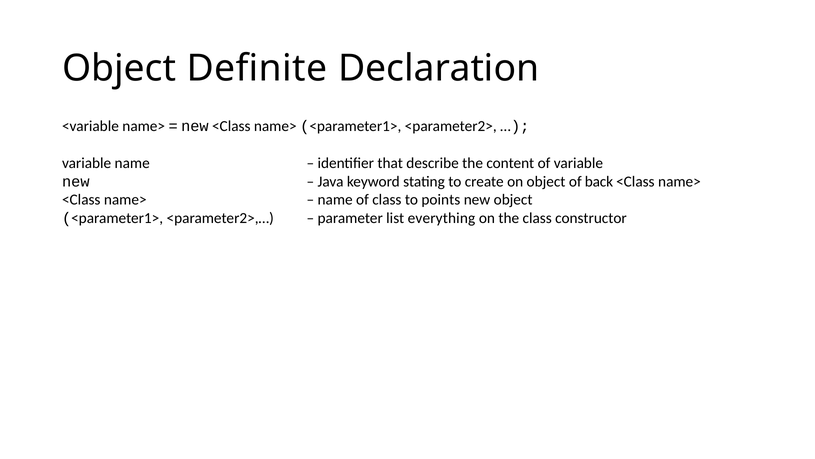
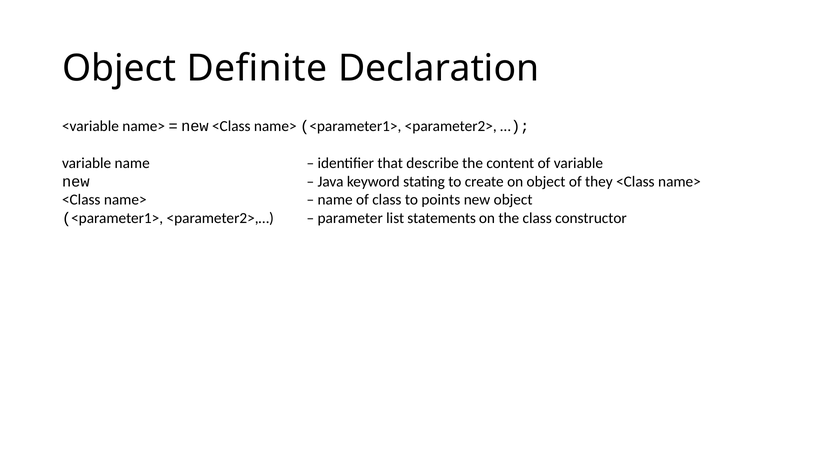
back: back -> they
everything: everything -> statements
